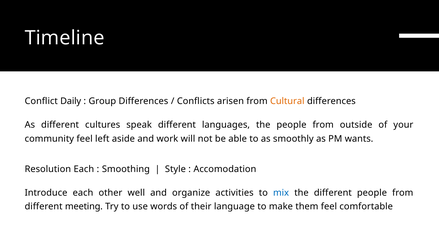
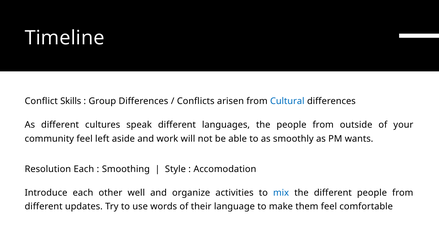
Daily: Daily -> Skills
Cultural colour: orange -> blue
meeting: meeting -> updates
